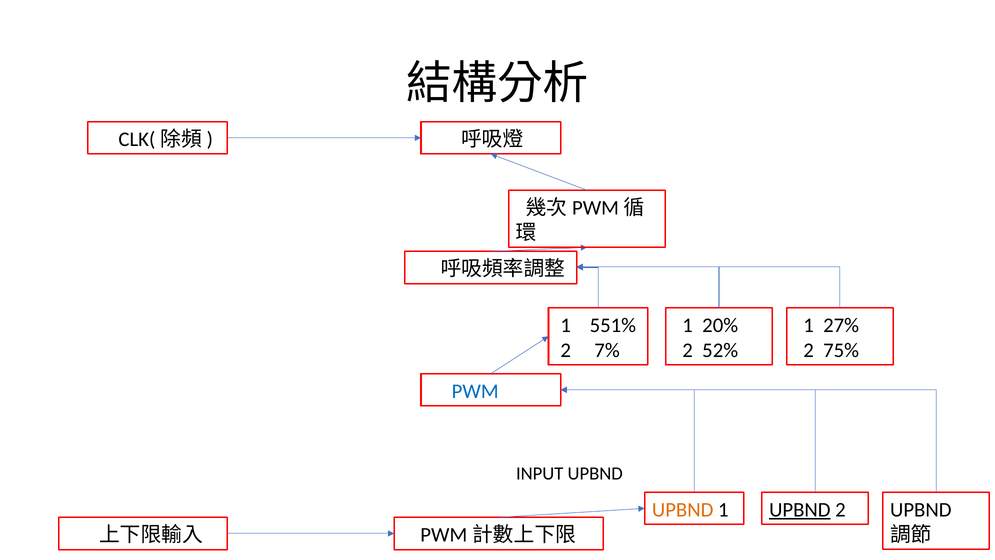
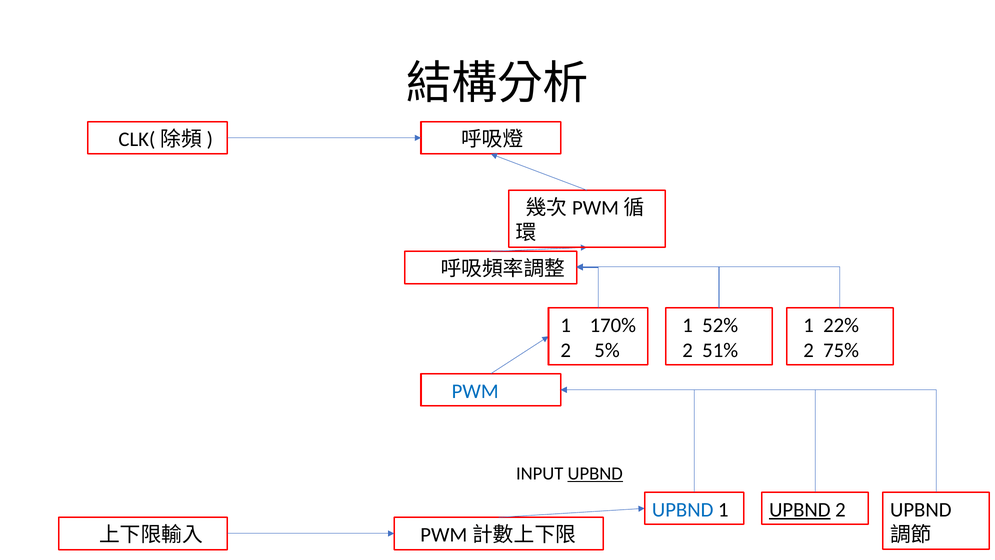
551%: 551% -> 170%
20%: 20% -> 52%
27%: 27% -> 22%
7%: 7% -> 5%
52%: 52% -> 51%
UPBND at (595, 473) underline: none -> present
UPBND at (683, 510) colour: orange -> blue
